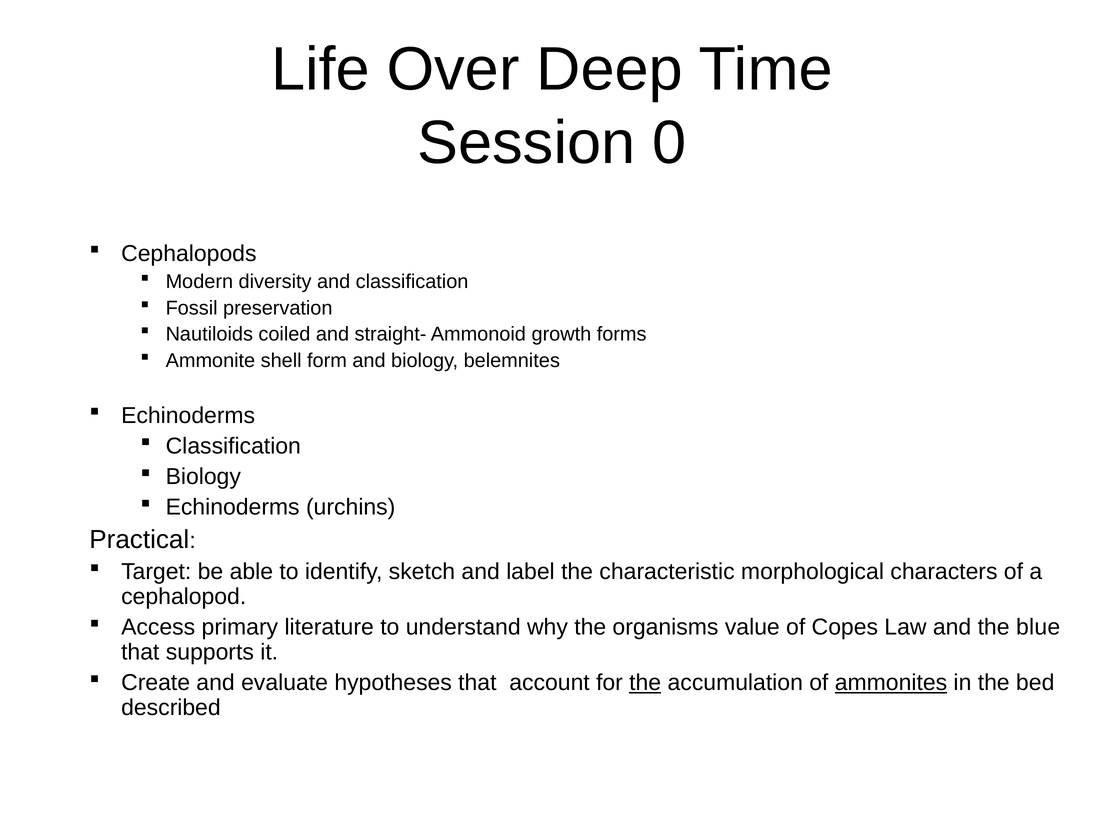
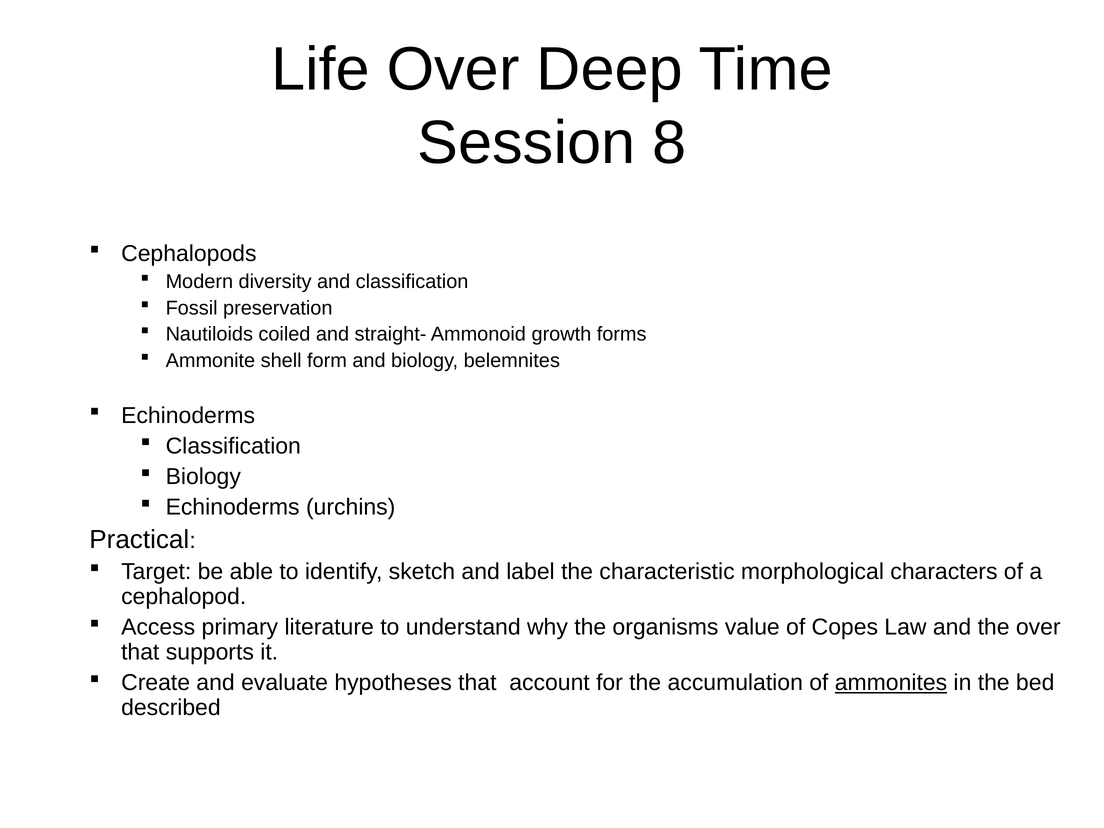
0: 0 -> 8
the blue: blue -> over
the at (645, 683) underline: present -> none
